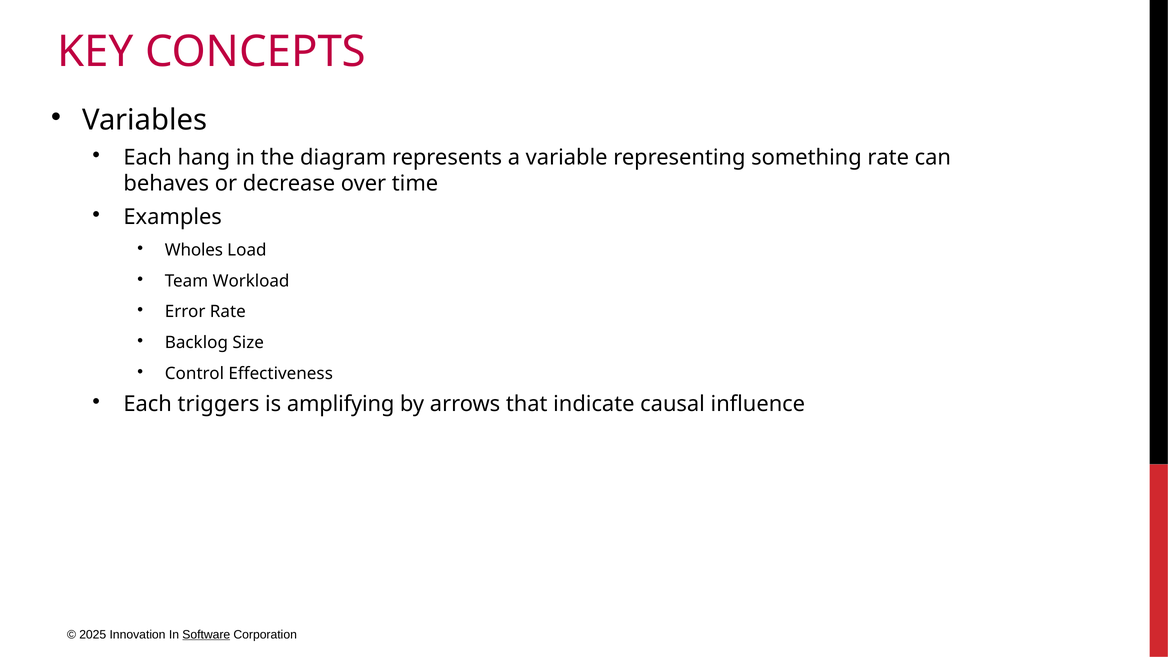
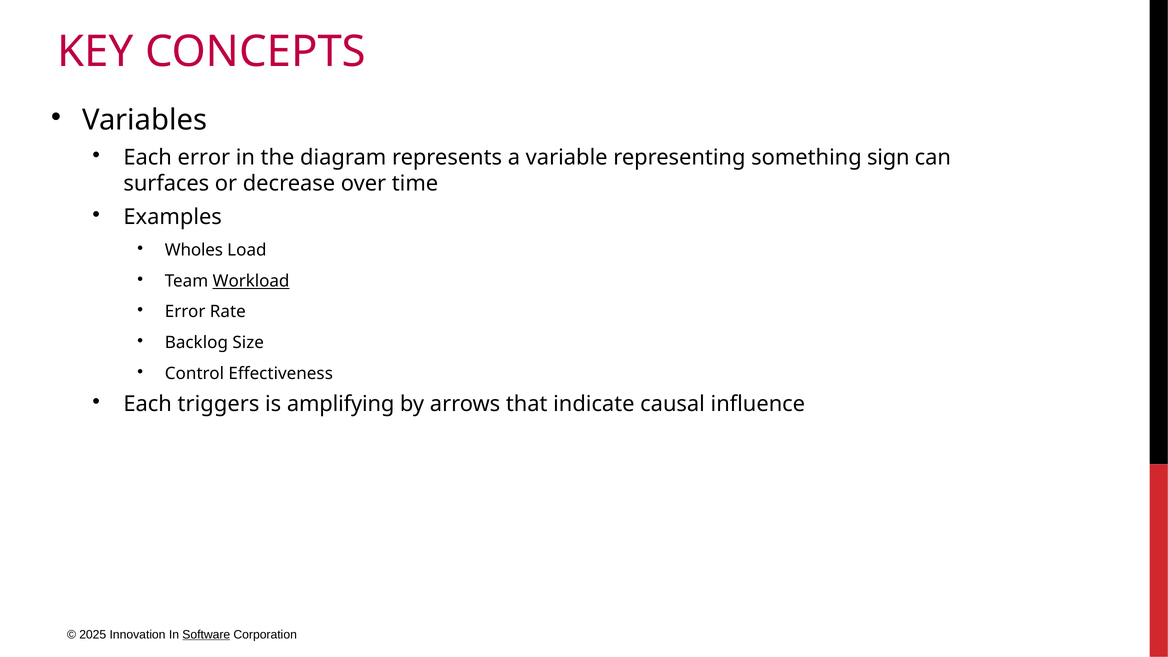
Each hang: hang -> error
something rate: rate -> sign
behaves: behaves -> surfaces
Workload underline: none -> present
